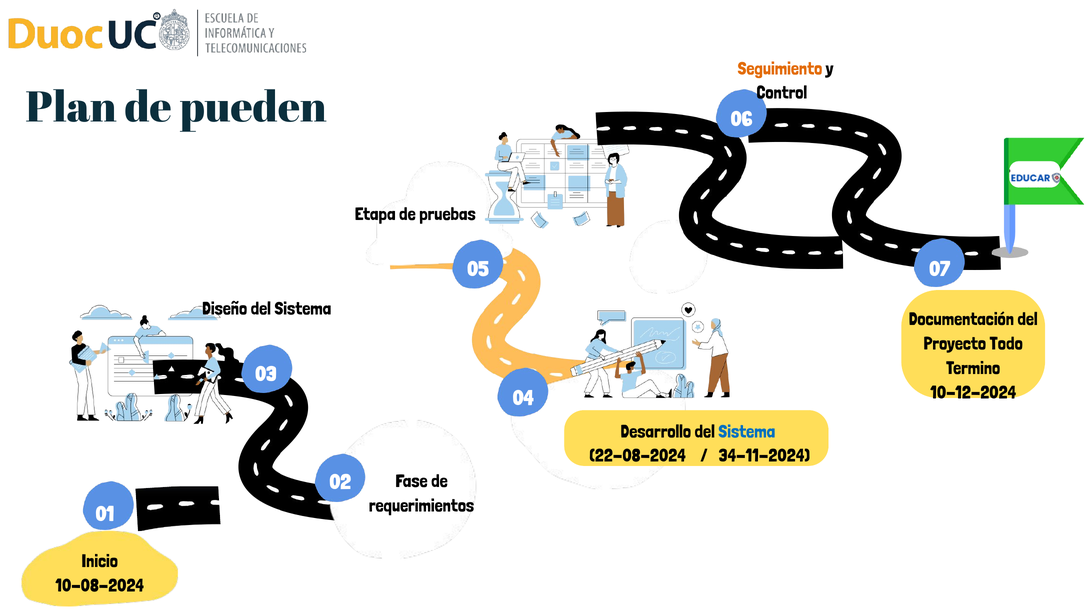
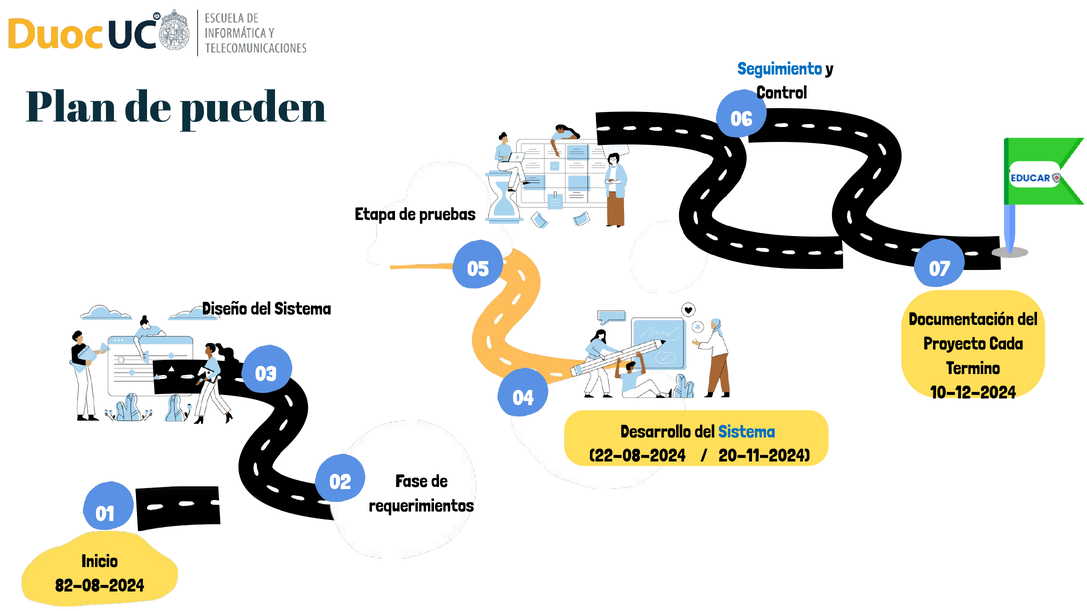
Seguimiento colour: orange -> blue
Todo: Todo -> Cada
34-11-2024: 34-11-2024 -> 20-11-2024
10-08-2024: 10-08-2024 -> 82-08-2024
